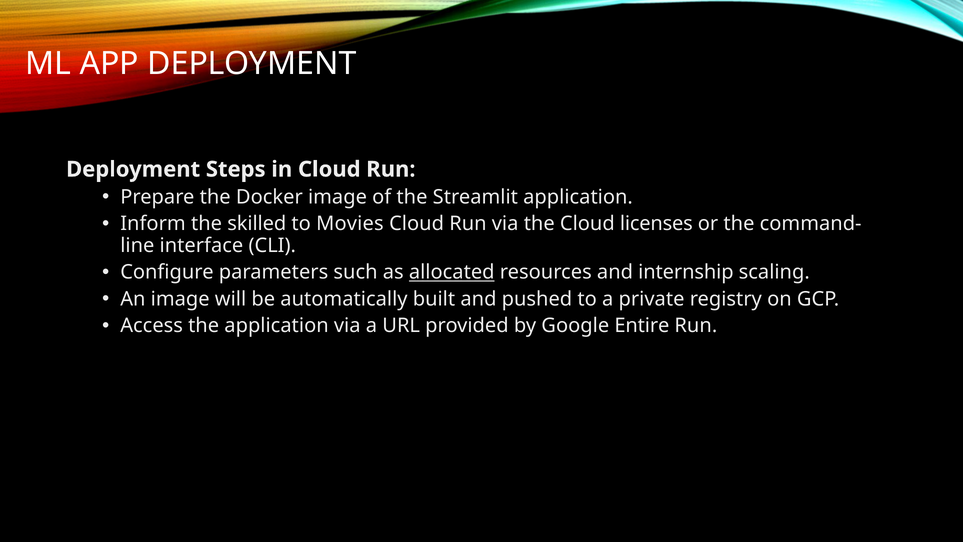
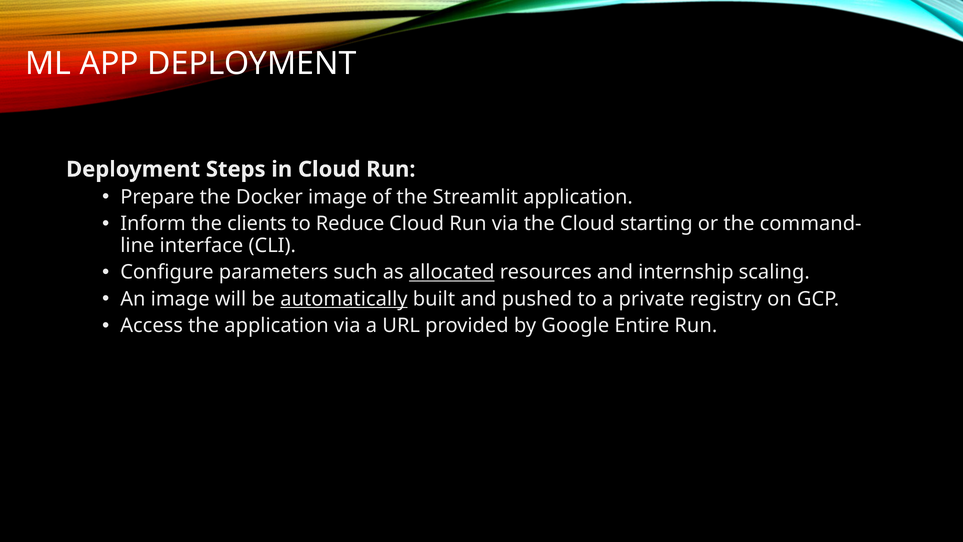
skilled: skilled -> clients
Movies: Movies -> Reduce
licenses: licenses -> starting
automatically underline: none -> present
